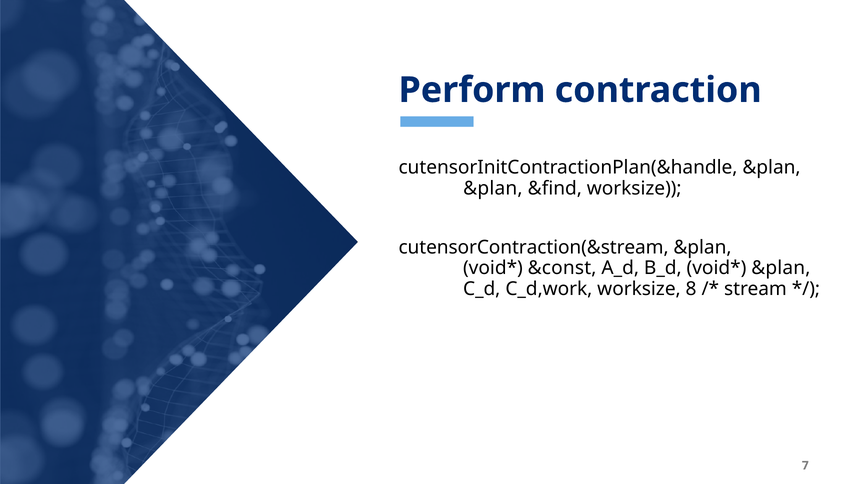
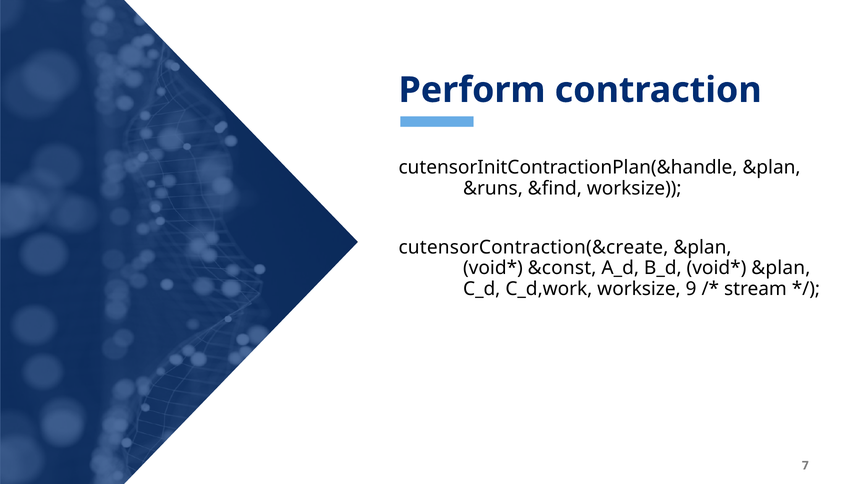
&plan at (493, 188): &plan -> &runs
cutensorContraction(&stream: cutensorContraction(&stream -> cutensorContraction(&create
8: 8 -> 9
